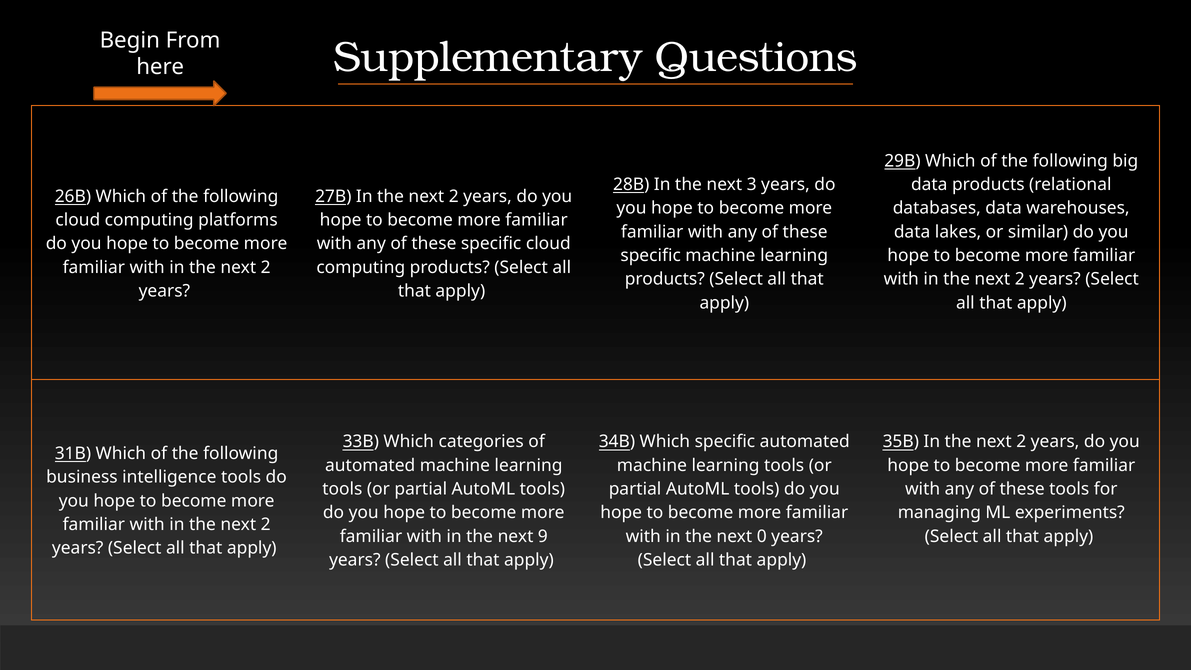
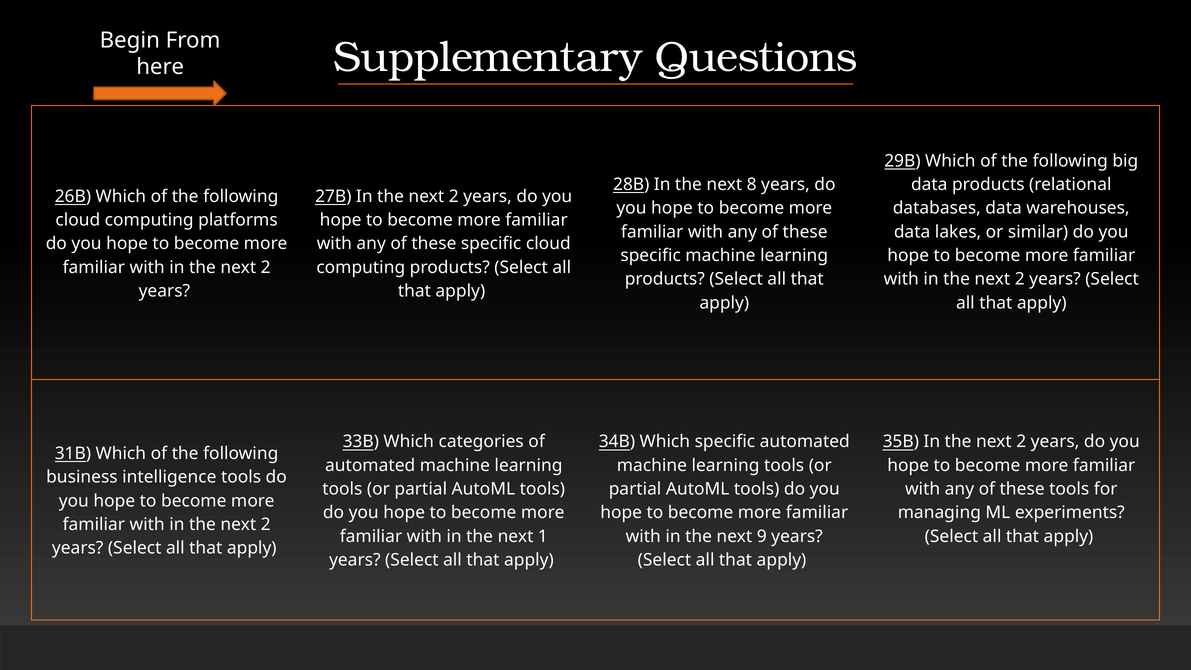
3: 3 -> 8
9: 9 -> 1
0: 0 -> 9
